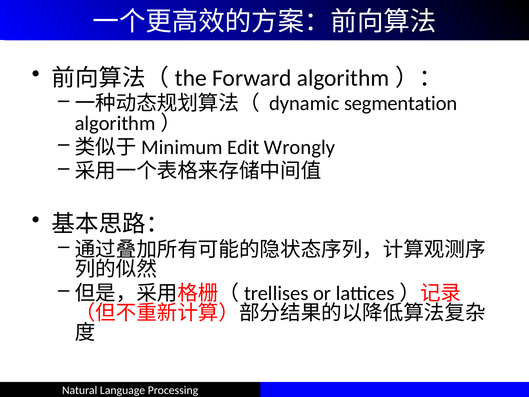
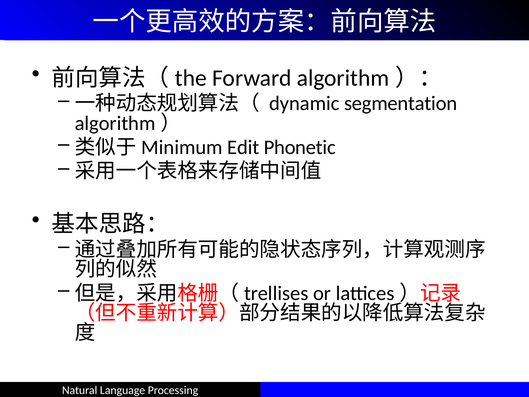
Wrongly: Wrongly -> Phonetic
